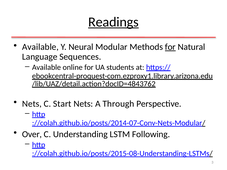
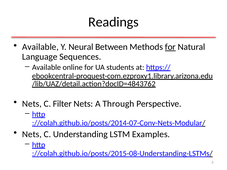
Readings underline: present -> none
Modular: Modular -> Between
Start: Start -> Filter
Over at (32, 134): Over -> Nets
Following: Following -> Examples
